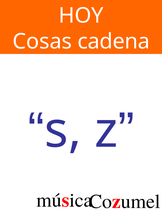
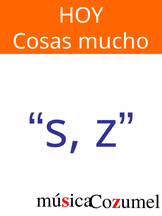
cadena: cadena -> mucho
